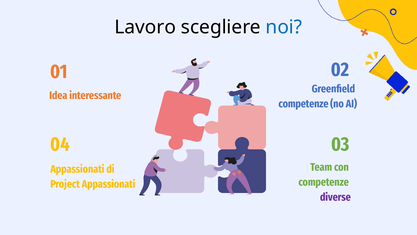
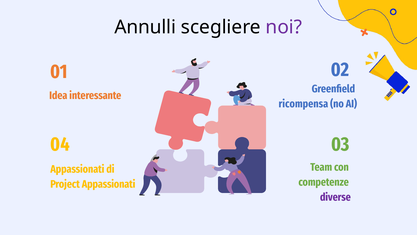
Lavoro: Lavoro -> Annulli
noi colour: blue -> purple
competenze at (303, 104): competenze -> ricompensa
